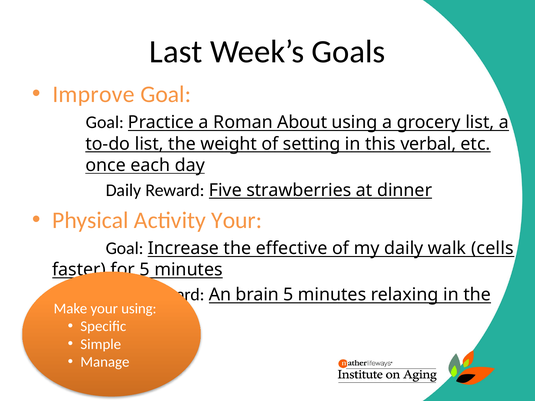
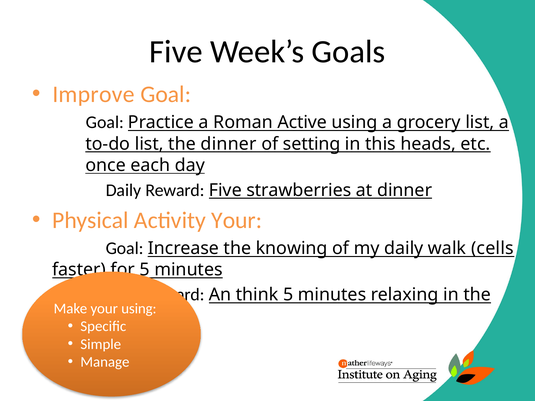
Last at (176, 52): Last -> Five
About: About -> Active
the weight: weight -> dinner
verbal: verbal -> heads
effective: effective -> knowing
brain: brain -> think
